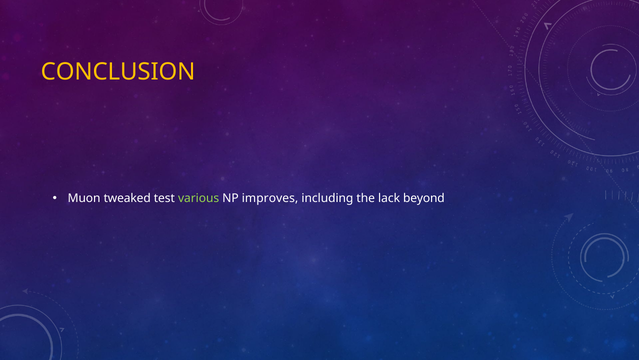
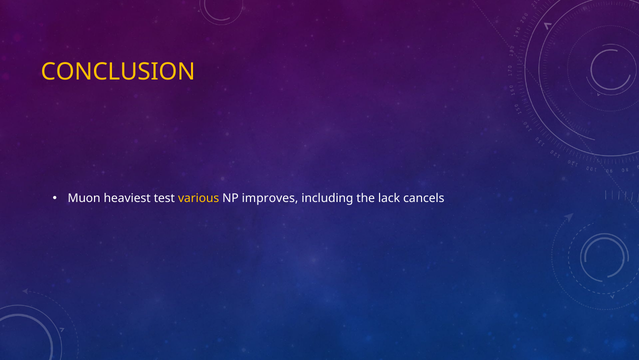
tweaked: tweaked -> heaviest
various colour: light green -> yellow
beyond: beyond -> cancels
